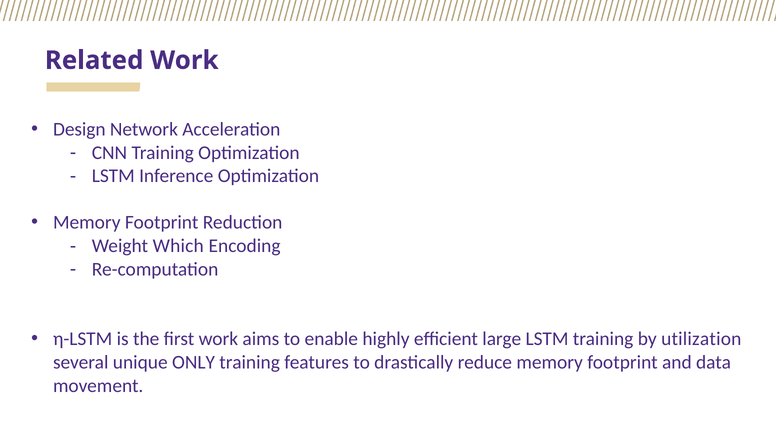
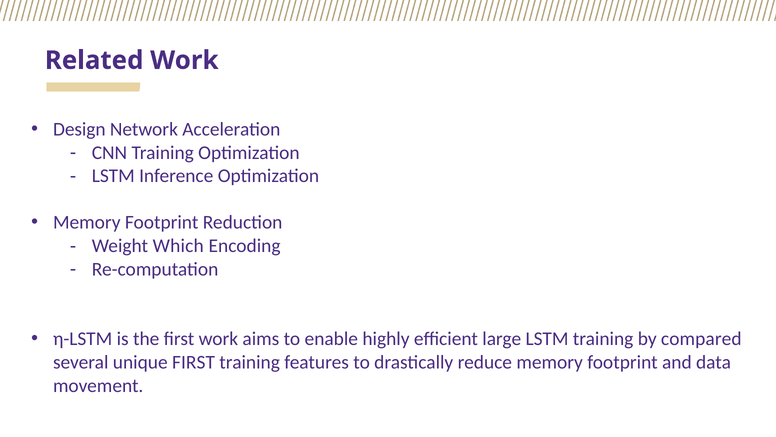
utilization: utilization -> compared
unique ONLY: ONLY -> FIRST
